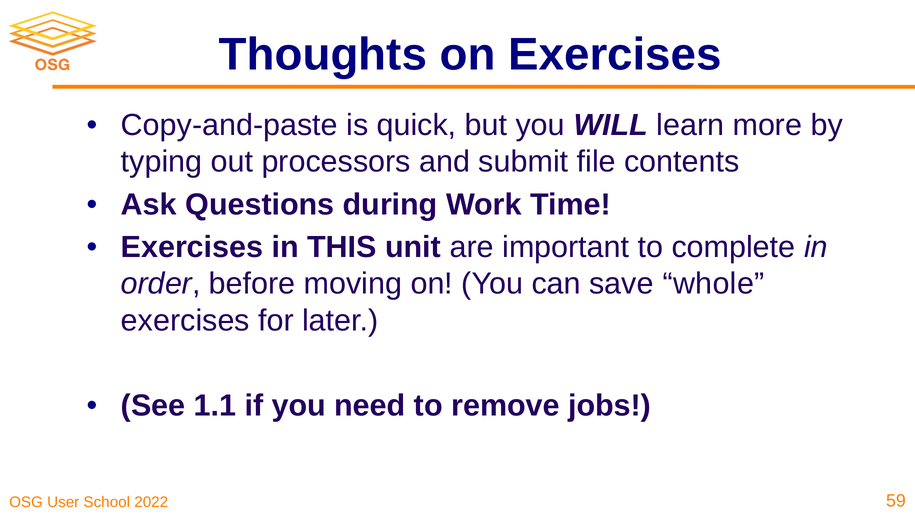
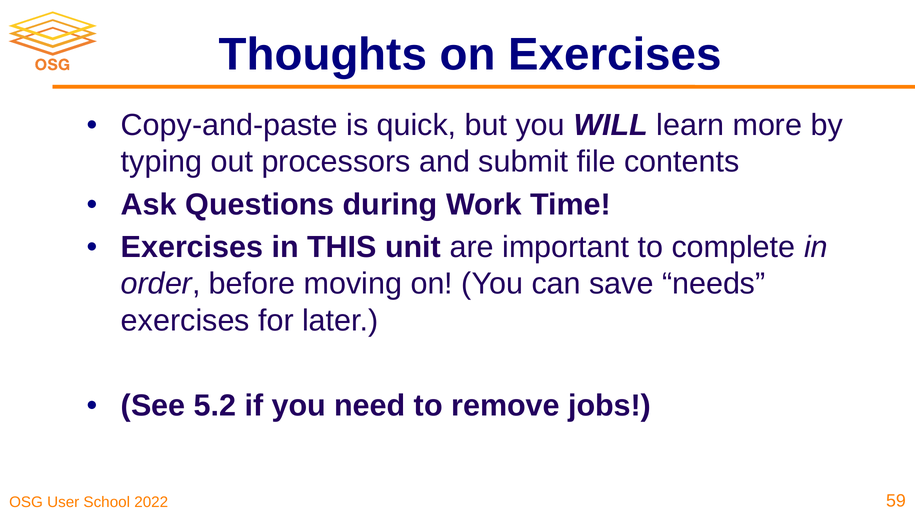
whole: whole -> needs
1.1: 1.1 -> 5.2
